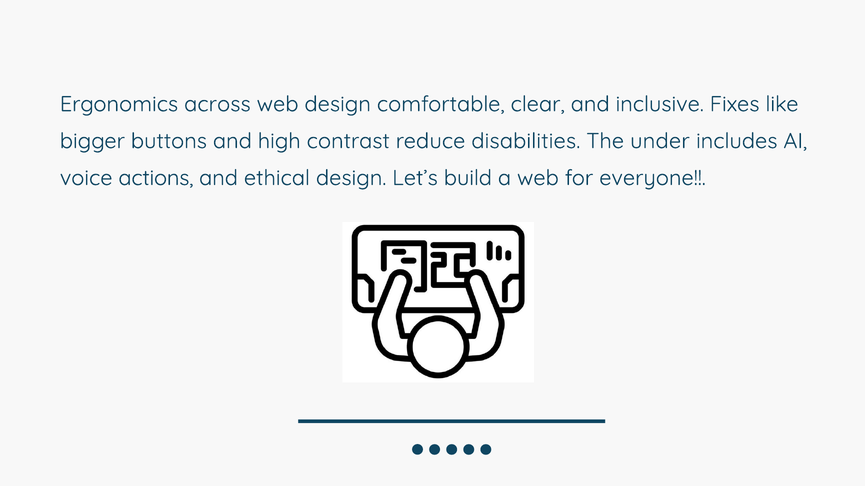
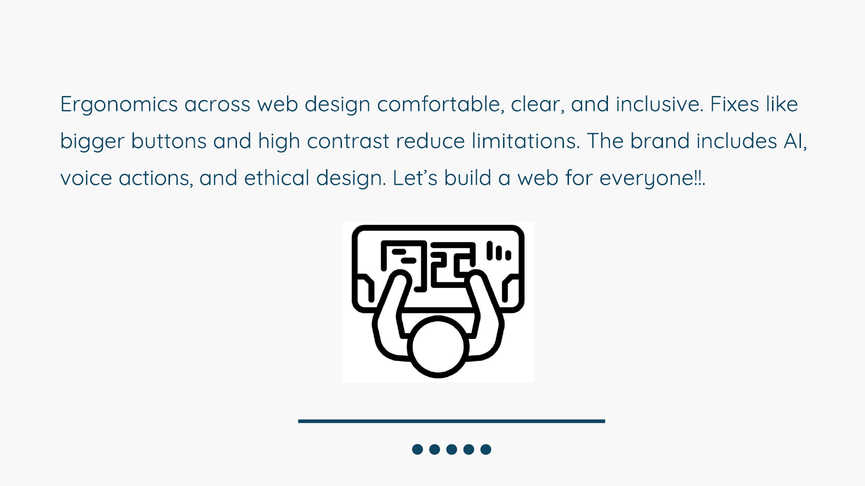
disabilities: disabilities -> limitations
under: under -> brand
